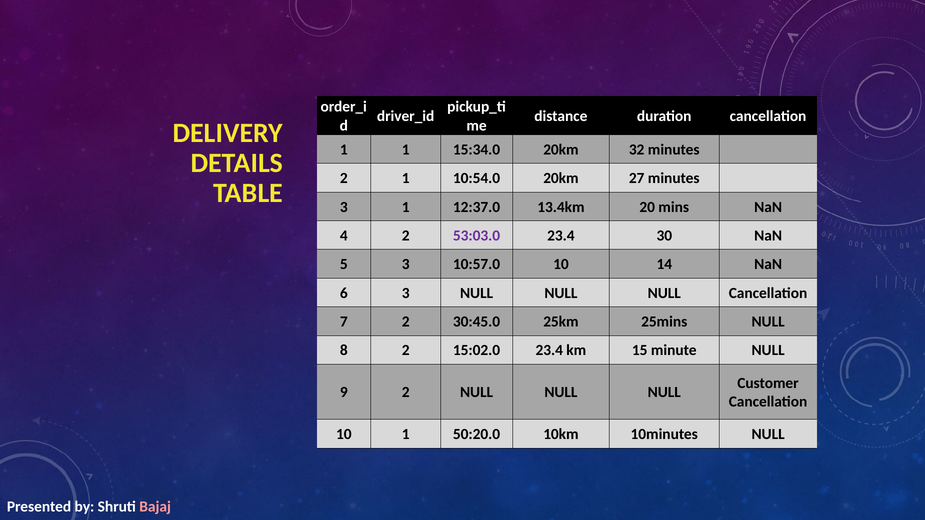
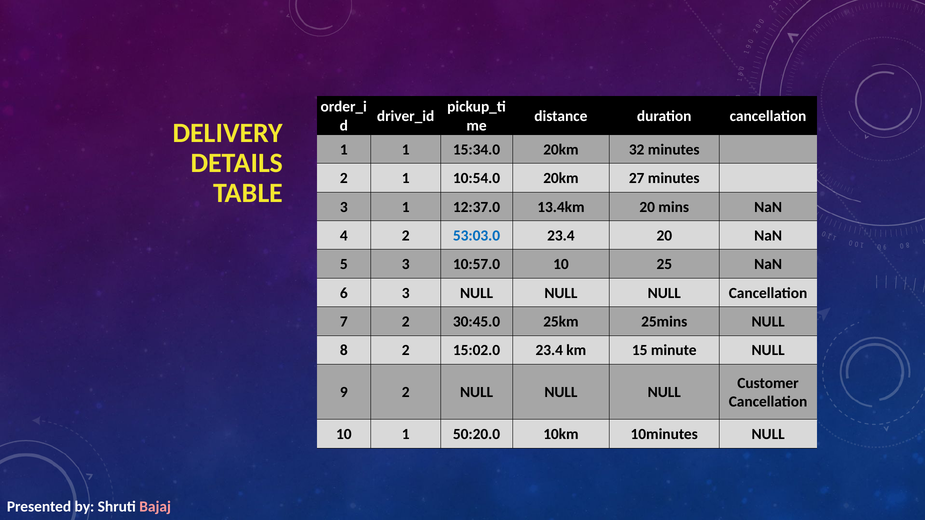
53:03.0 colour: purple -> blue
23.4 30: 30 -> 20
14: 14 -> 25
